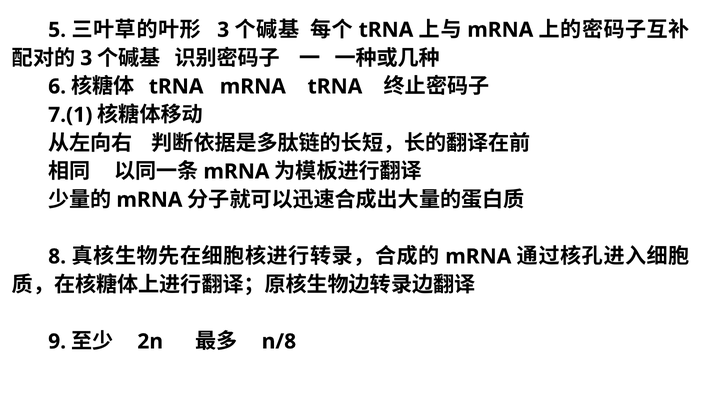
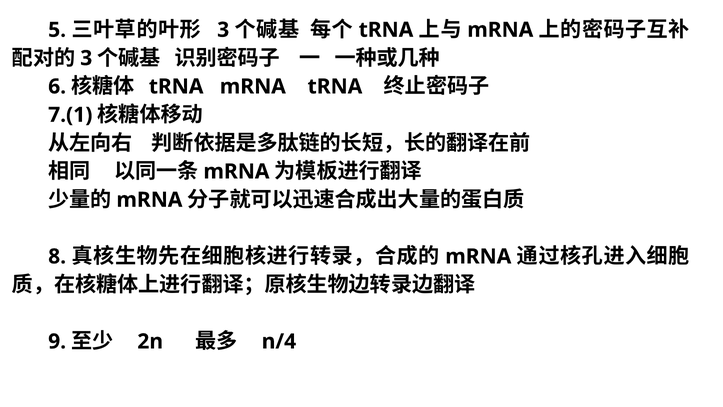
n/8: n/8 -> n/4
